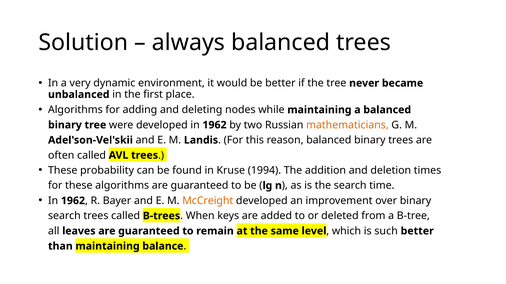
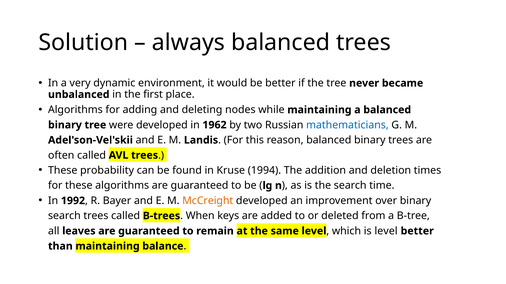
mathematicians colour: orange -> blue
1962 at (73, 201): 1962 -> 1992
is such: such -> level
